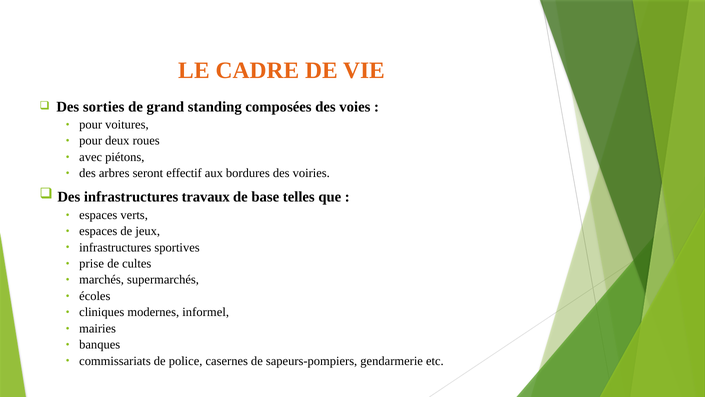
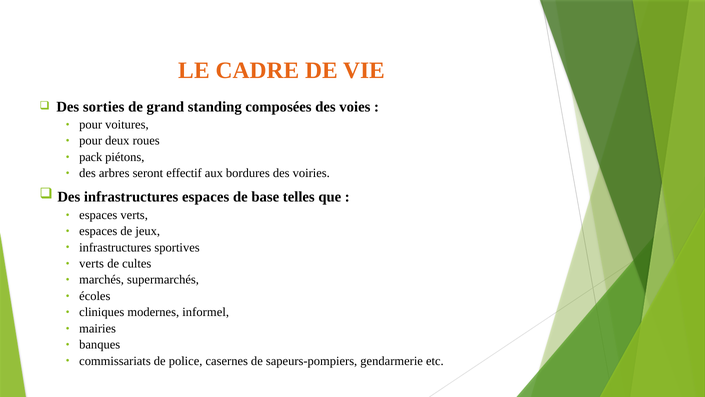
avec: avec -> pack
infrastructures travaux: travaux -> espaces
prise at (92, 263): prise -> verts
